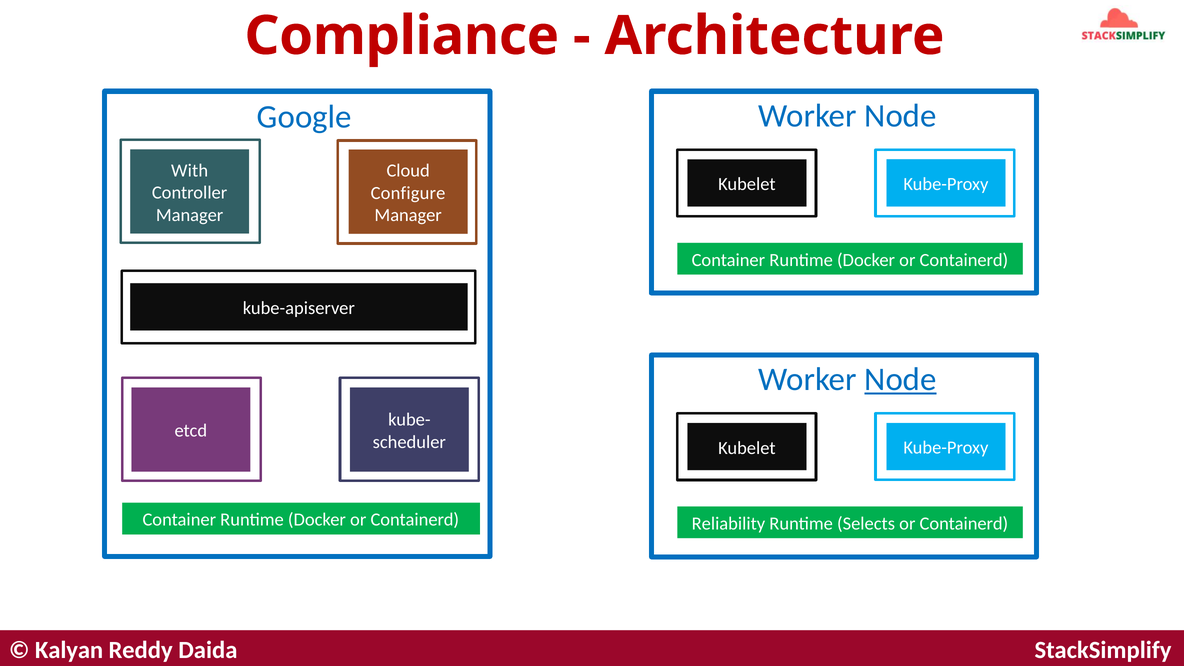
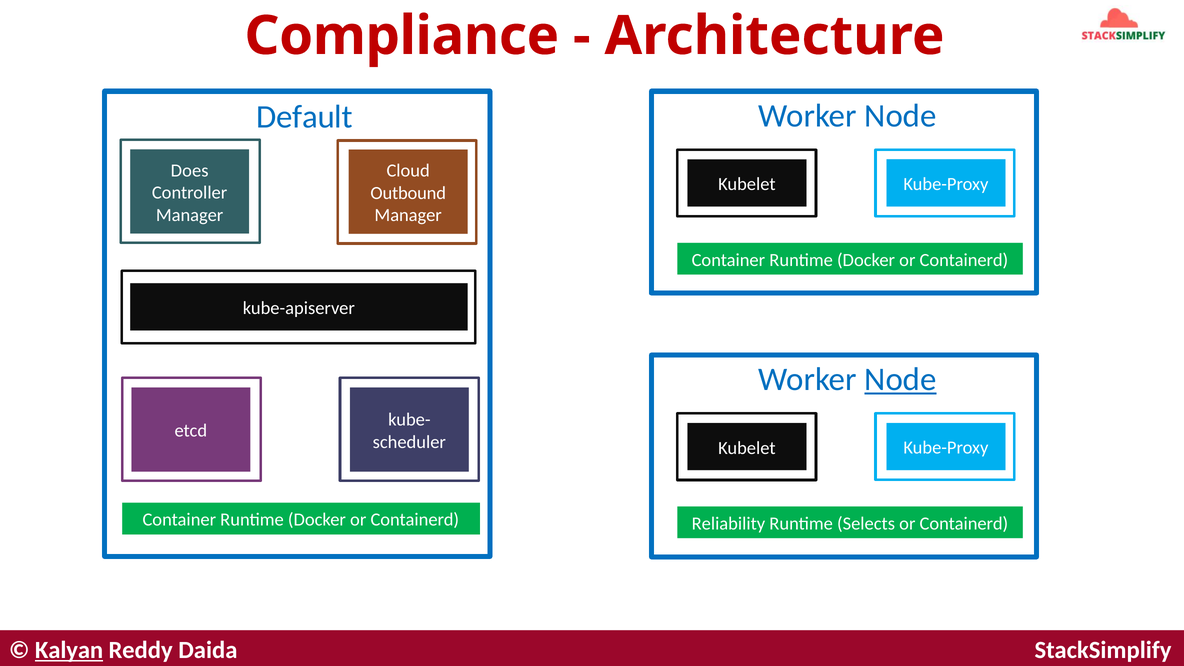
Google: Google -> Default
With: With -> Does
Configure: Configure -> Outbound
Kalyan underline: none -> present
